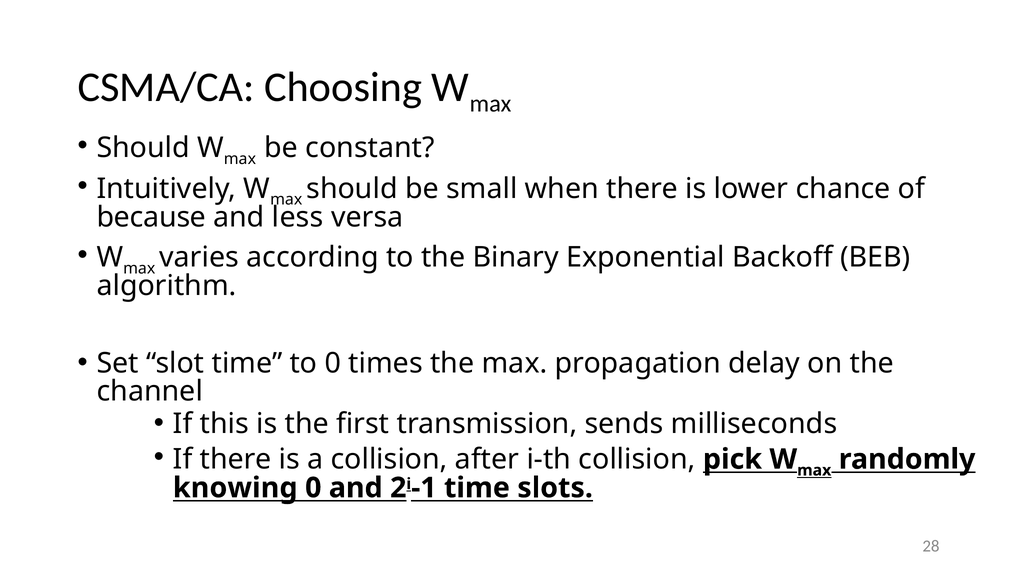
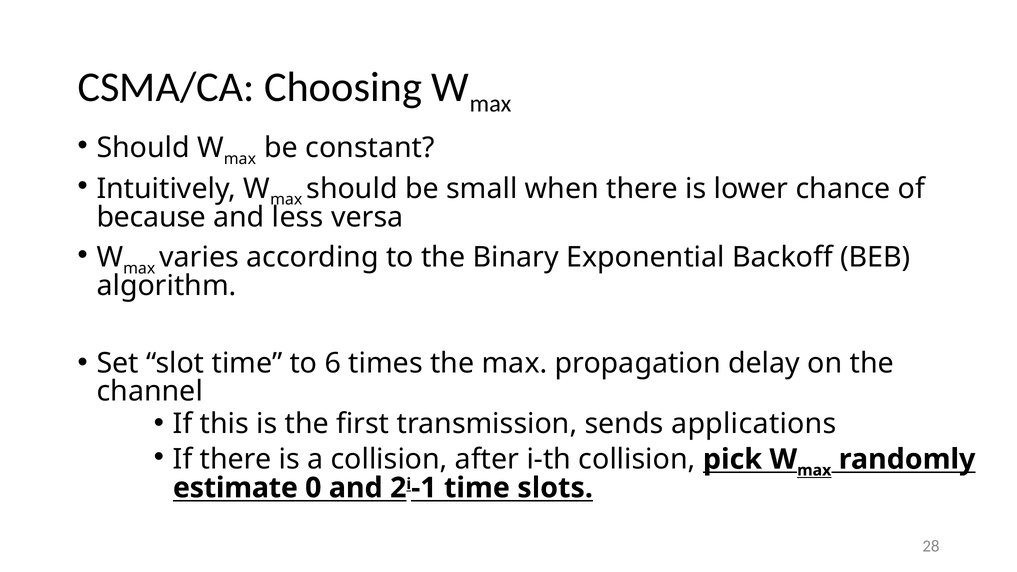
to 0: 0 -> 6
milliseconds: milliseconds -> applications
knowing: knowing -> estimate
